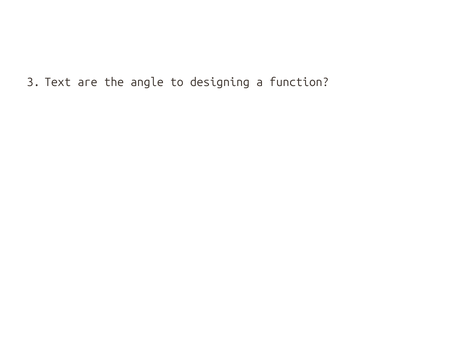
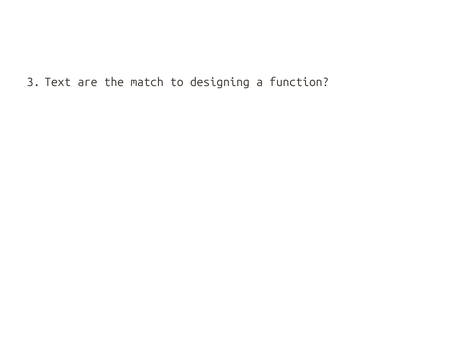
angle: angle -> match
